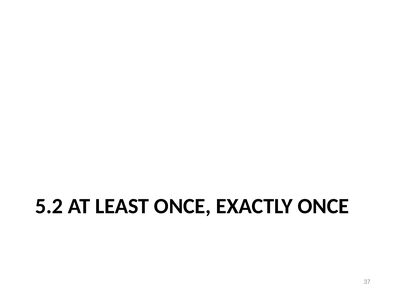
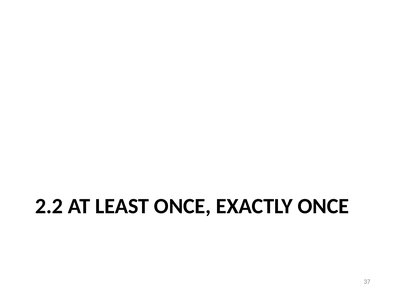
5.2: 5.2 -> 2.2
